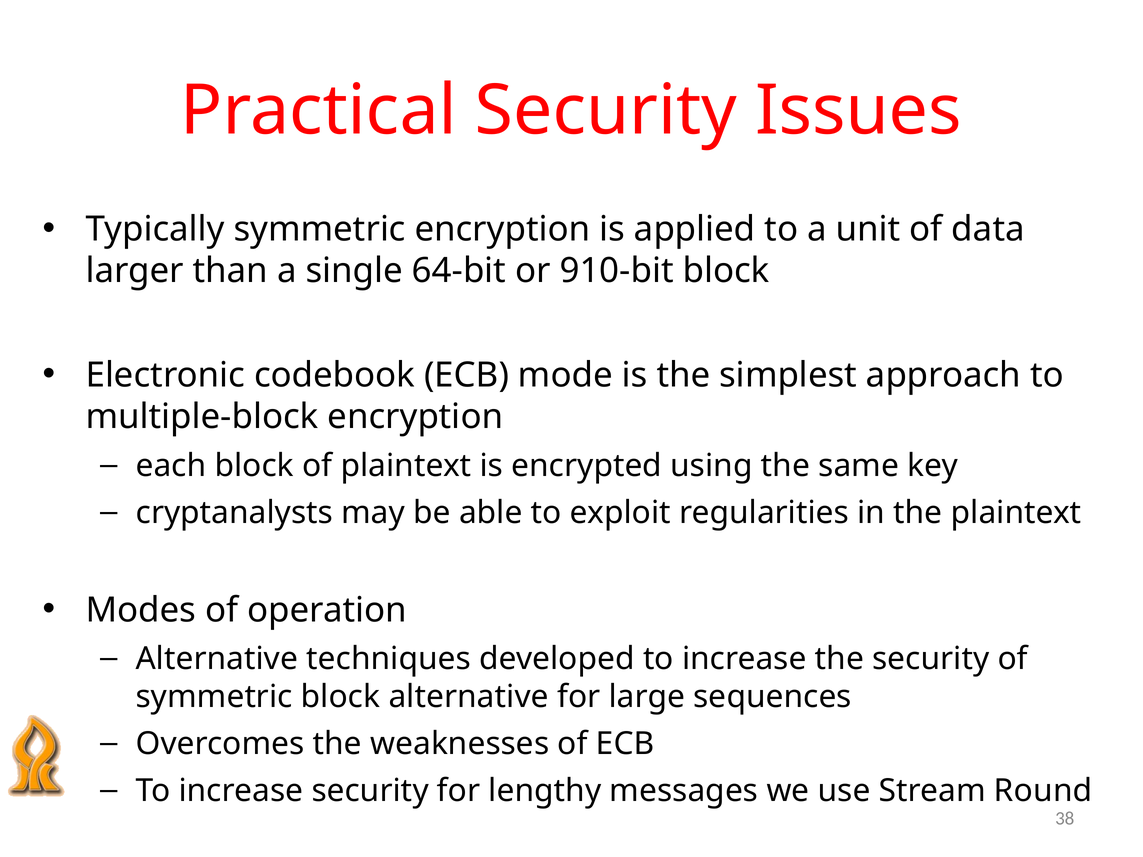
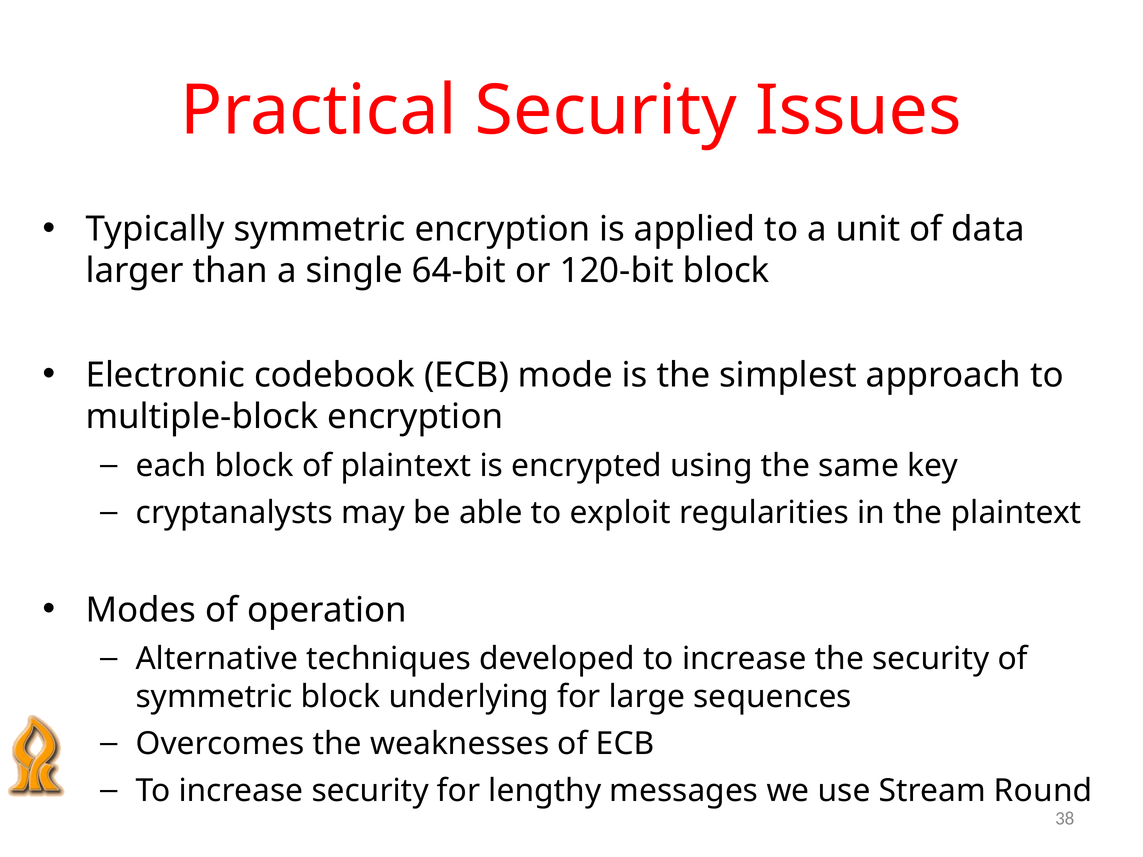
910-bit: 910-bit -> 120-bit
block alternative: alternative -> underlying
